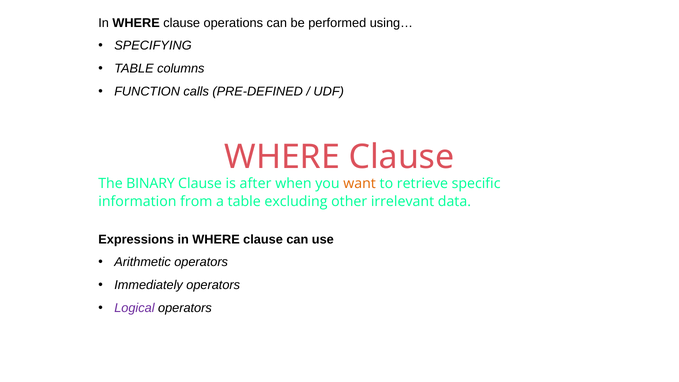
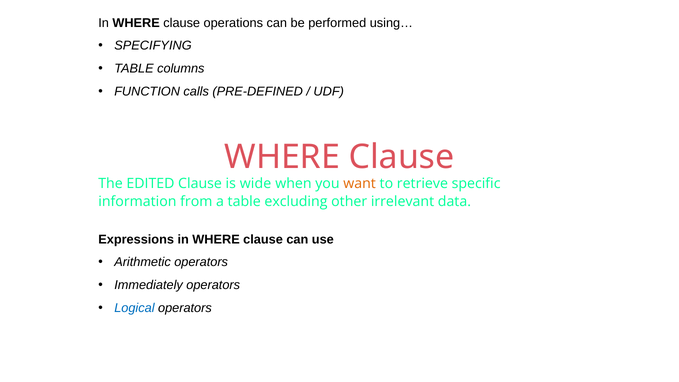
BINARY: BINARY -> EDITED
after: after -> wide
Logical colour: purple -> blue
